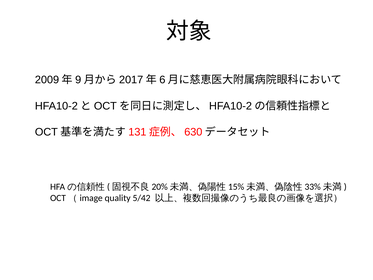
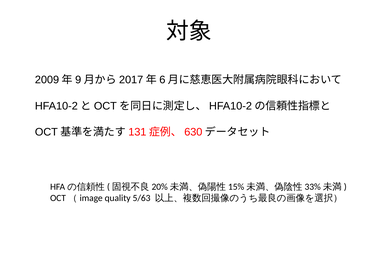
5/42: 5/42 -> 5/63
